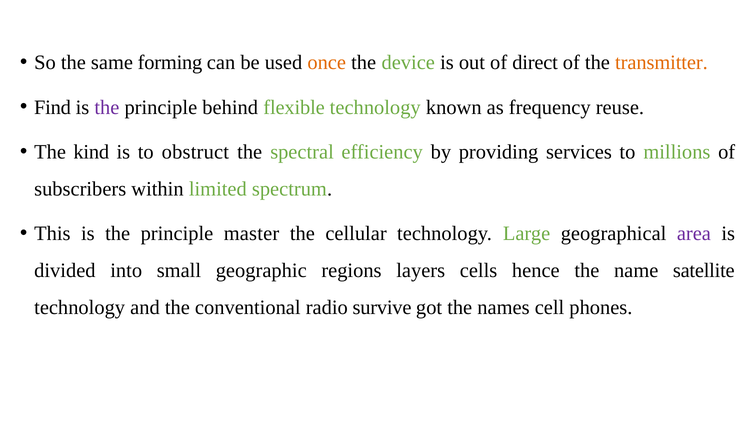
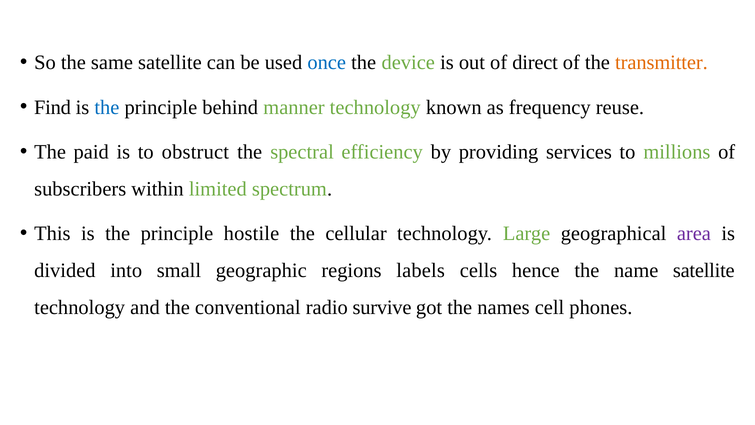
same forming: forming -> satellite
once colour: orange -> blue
the at (107, 107) colour: purple -> blue
flexible: flexible -> manner
kind: kind -> paid
master: master -> hostile
layers: layers -> labels
